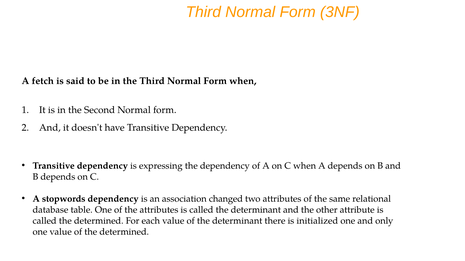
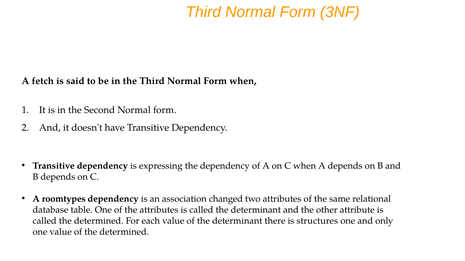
stopwords: stopwords -> roomtypes
initialized: initialized -> structures
